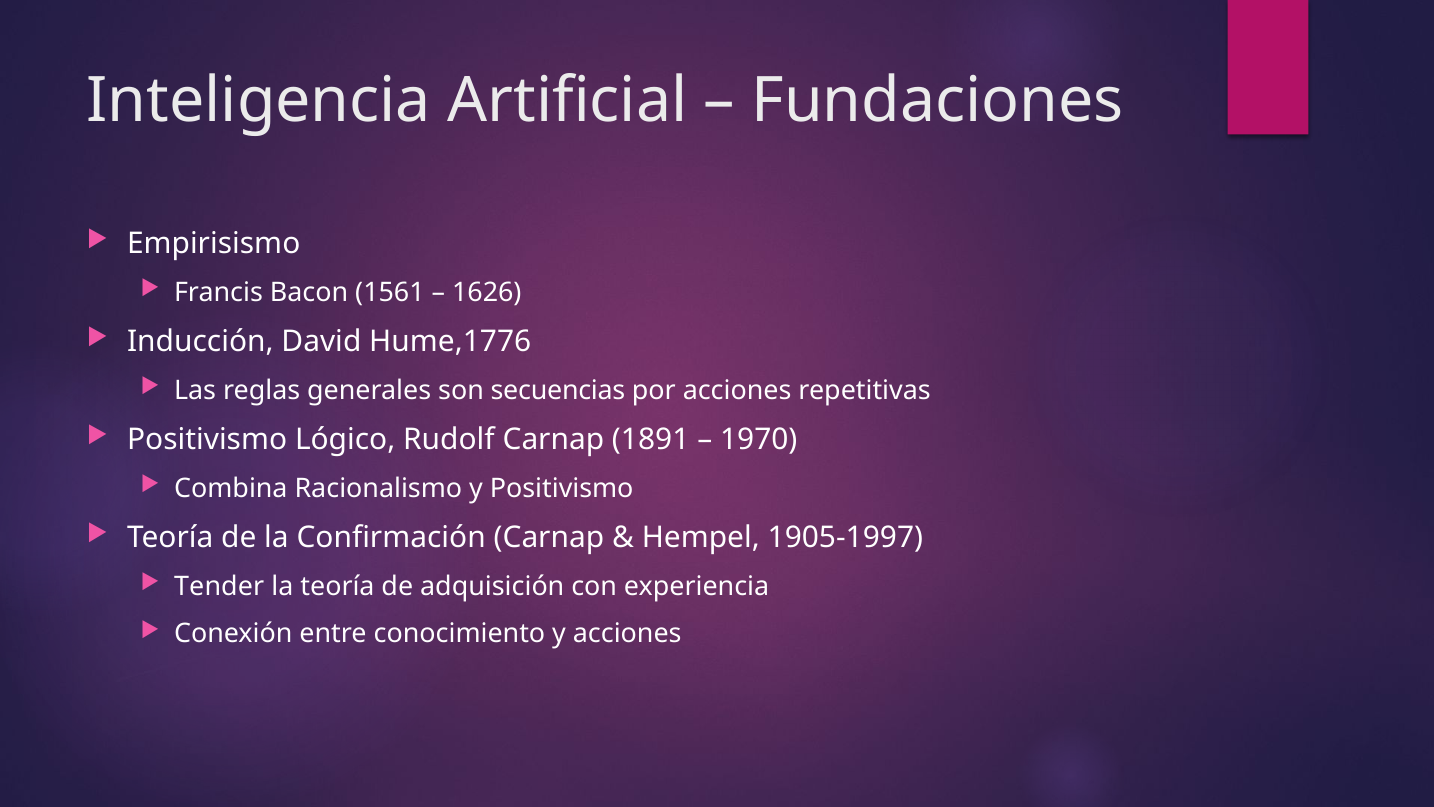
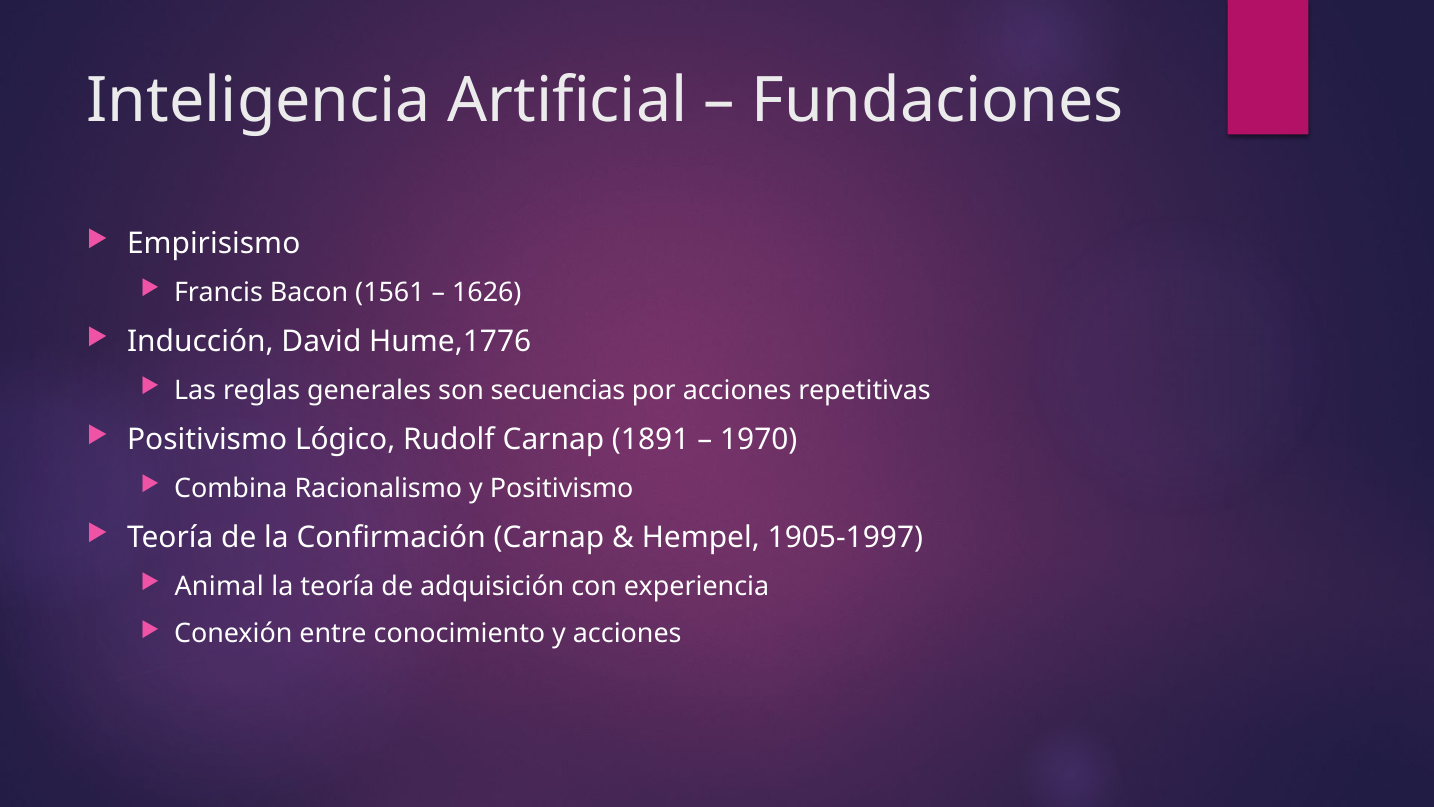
Tender: Tender -> Animal
